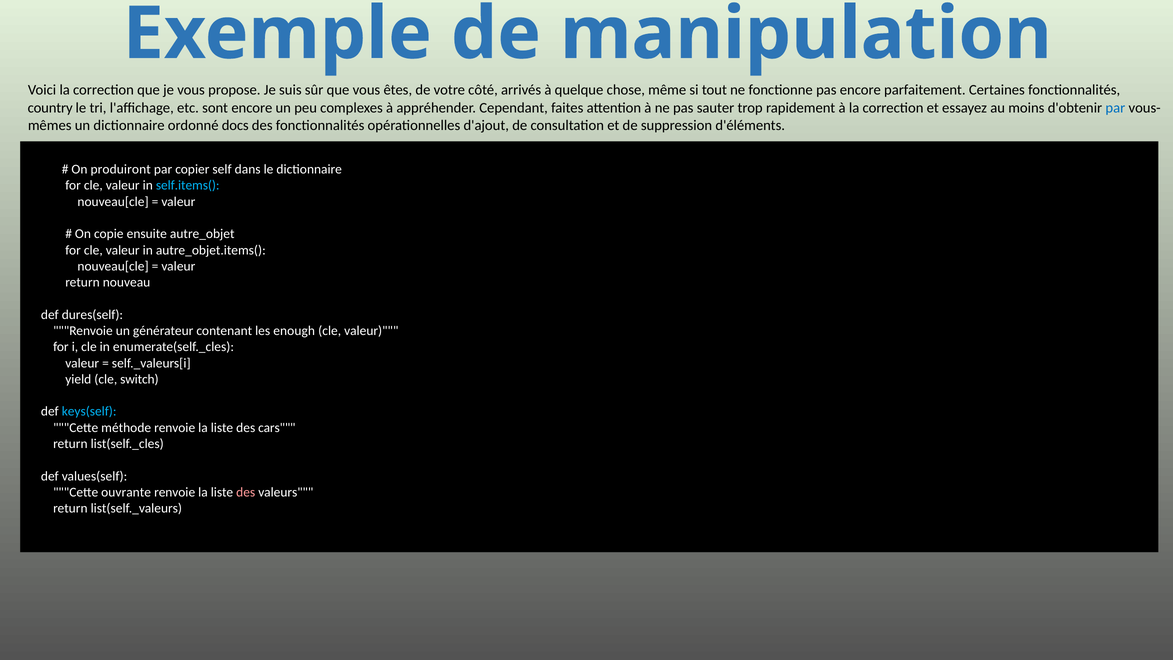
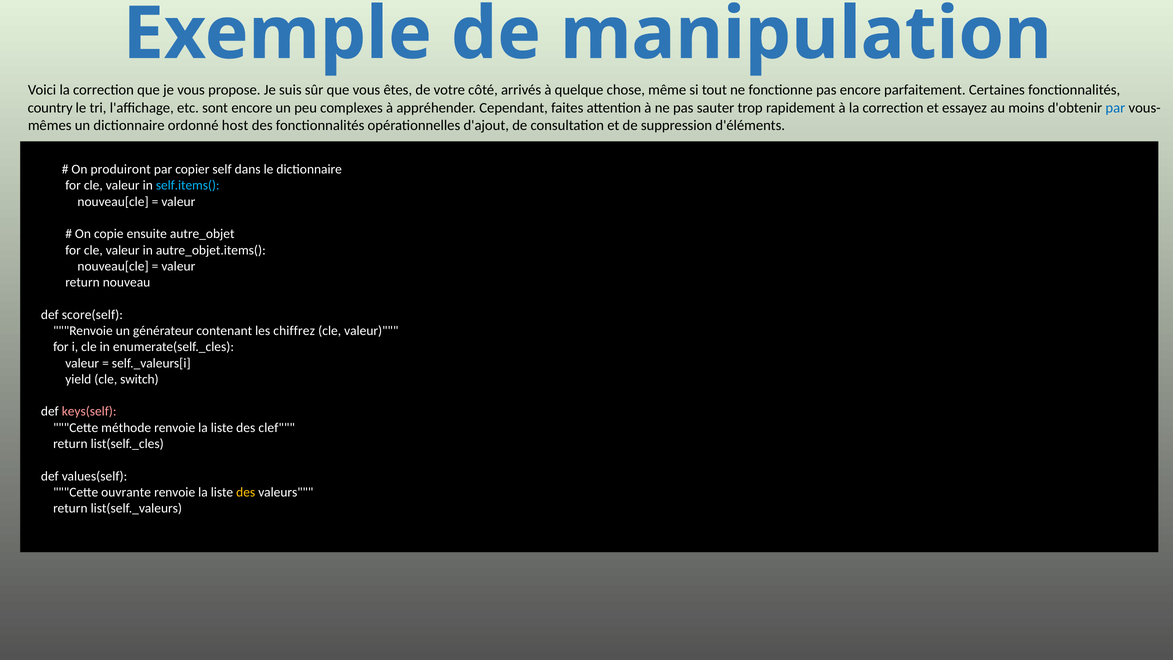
docs: docs -> host
dures(self: dures(self -> score(self
enough: enough -> chiffrez
keys(self colour: light blue -> pink
cars: cars -> clef
des at (246, 492) colour: pink -> yellow
